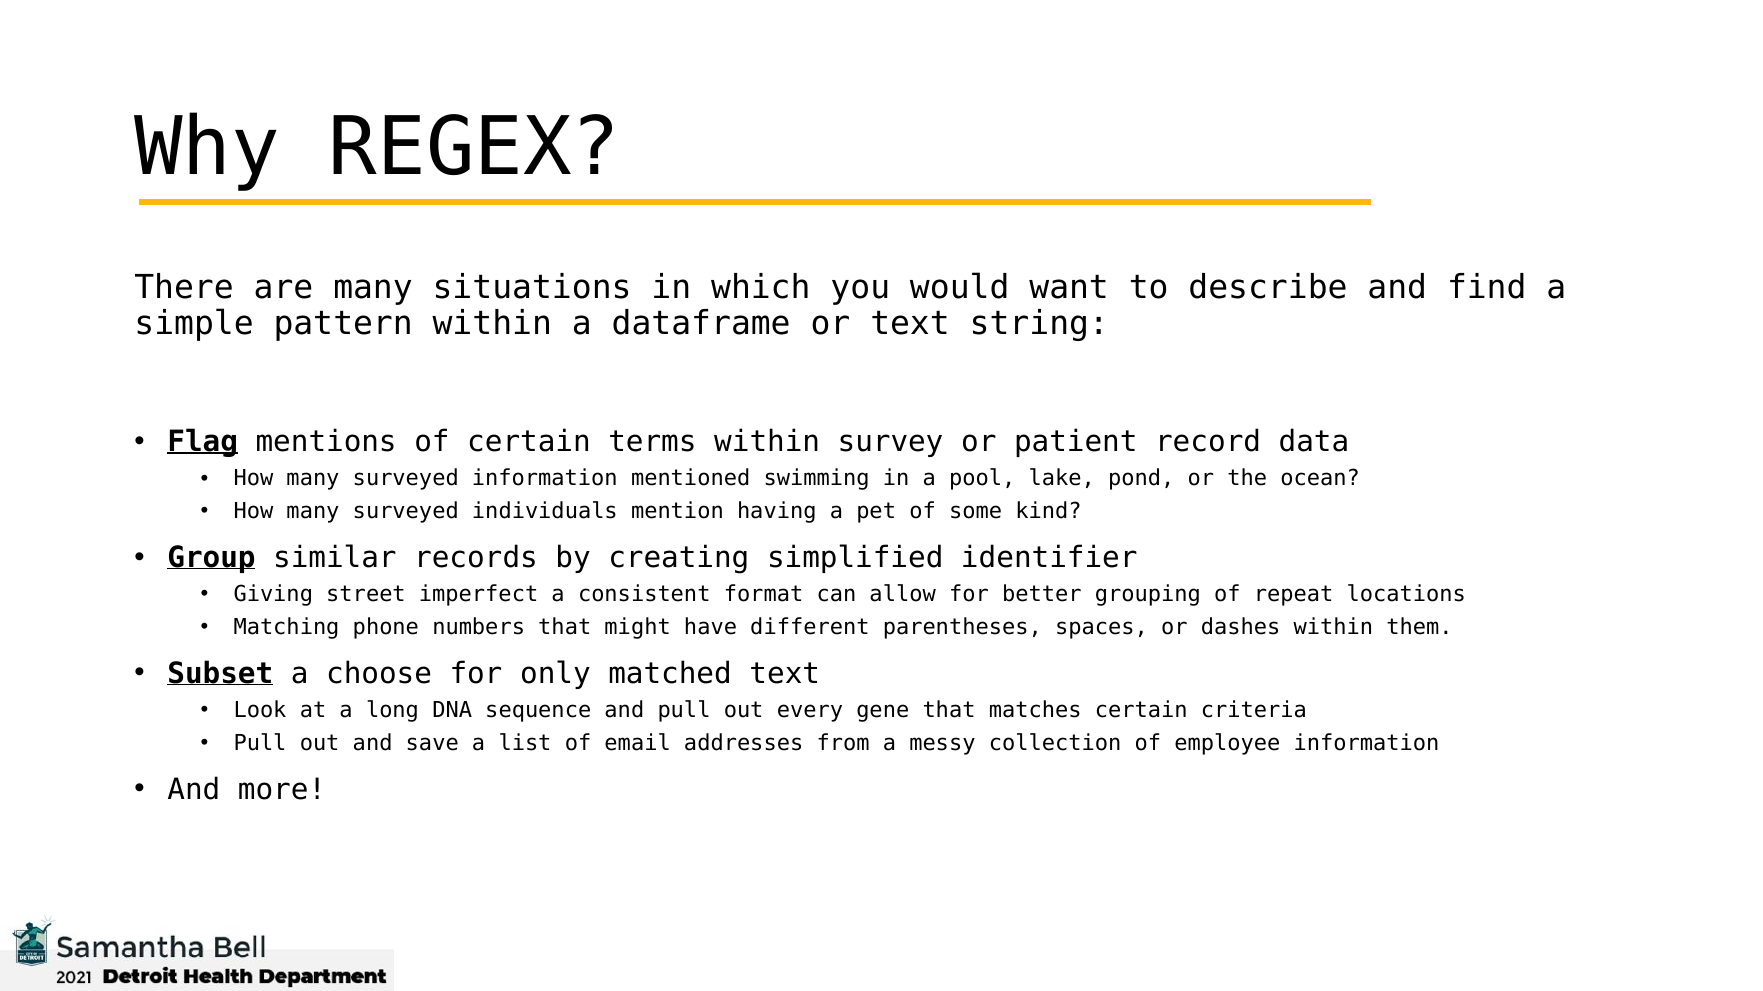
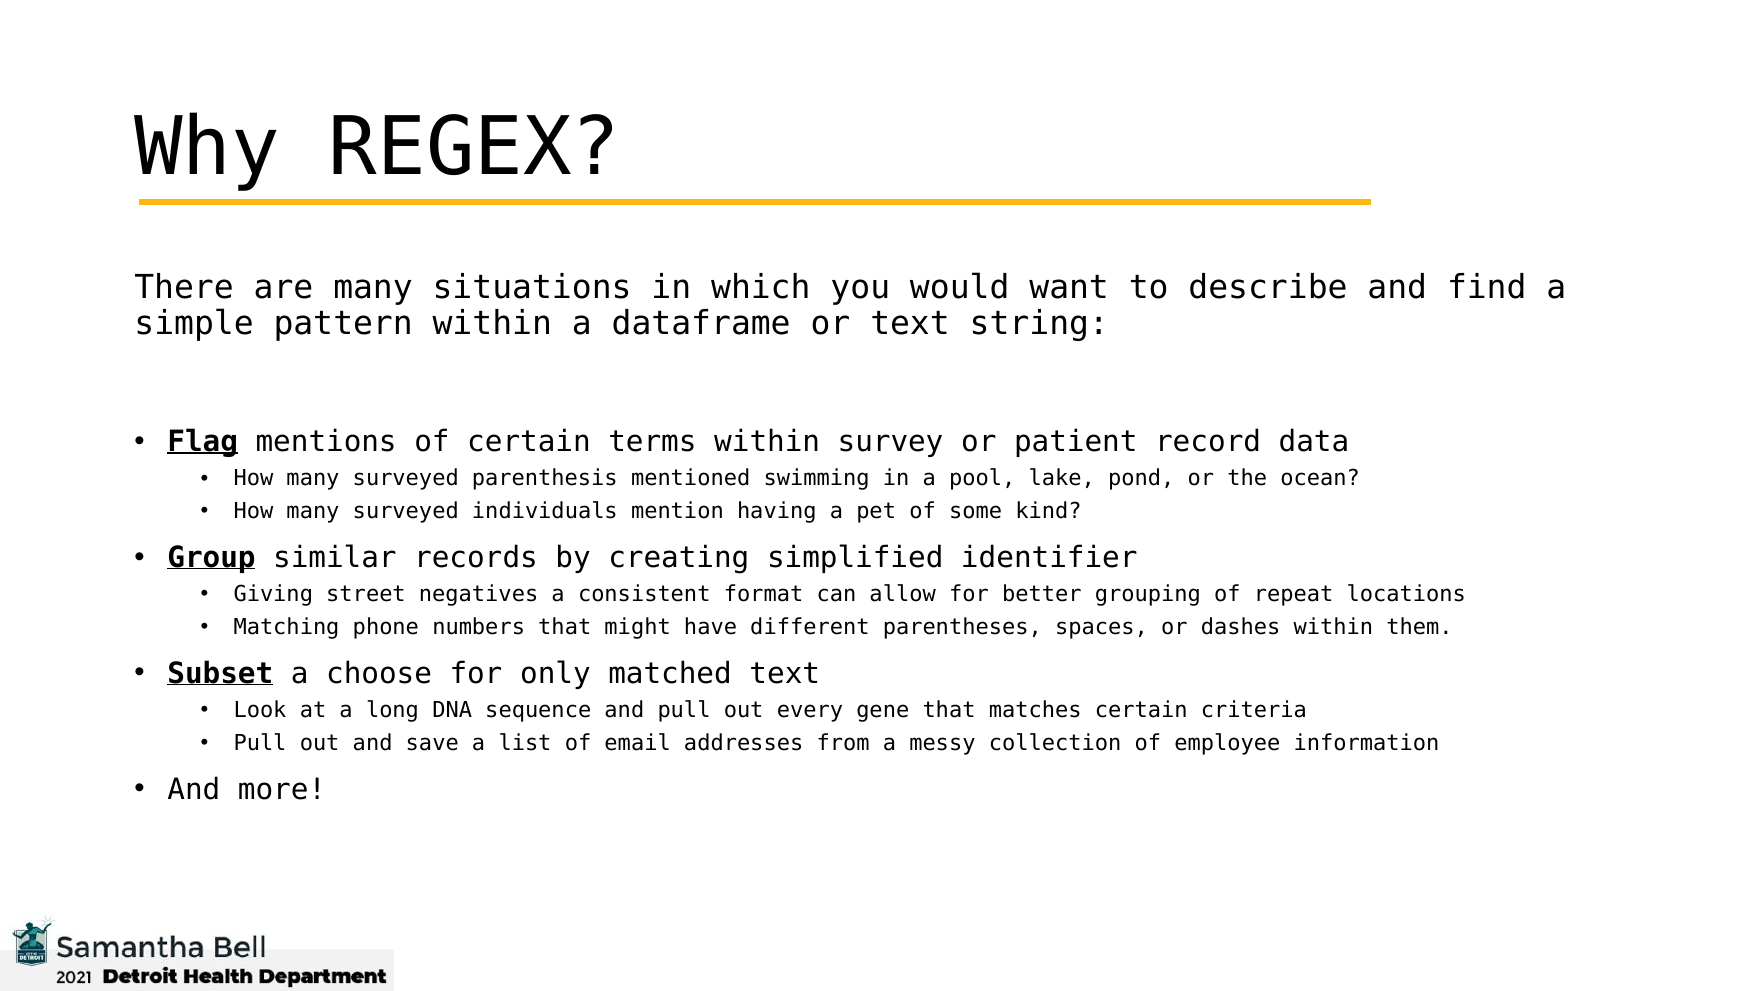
surveyed information: information -> parenthesis
imperfect: imperfect -> negatives
